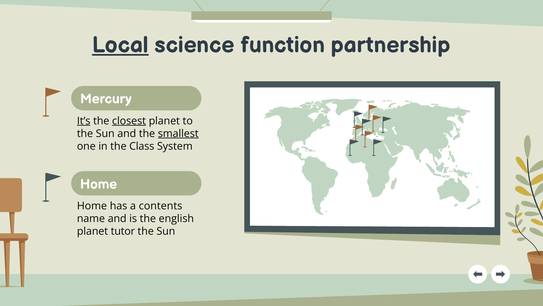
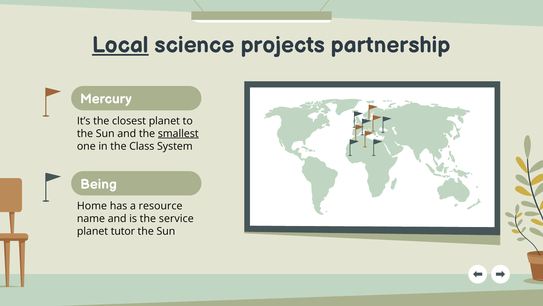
function: function -> projects
It’s underline: present -> none
closest underline: present -> none
Home at (99, 184): Home -> Being
contents: contents -> resource
english: english -> service
